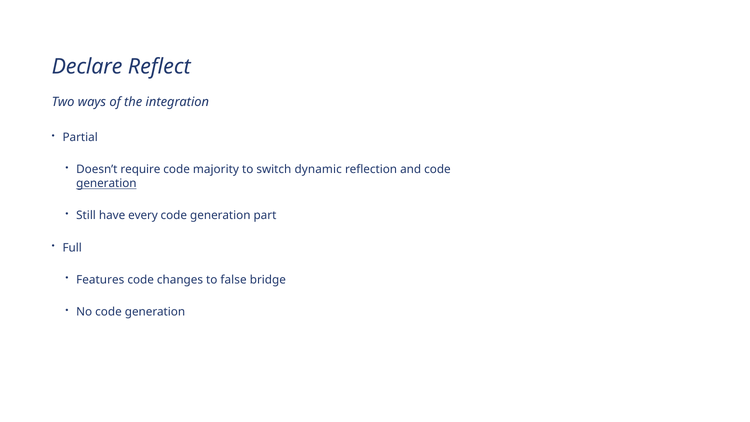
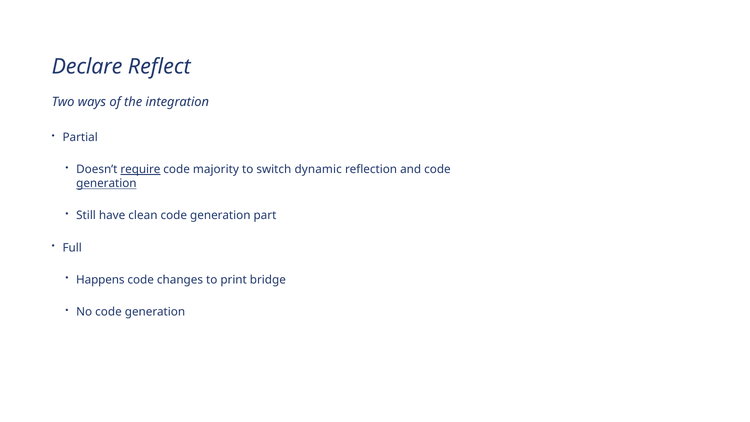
require underline: none -> present
every: every -> clean
Features: Features -> Happens
false: false -> print
